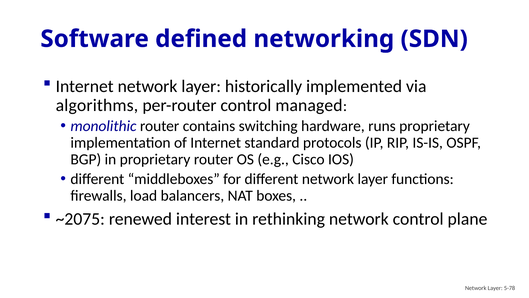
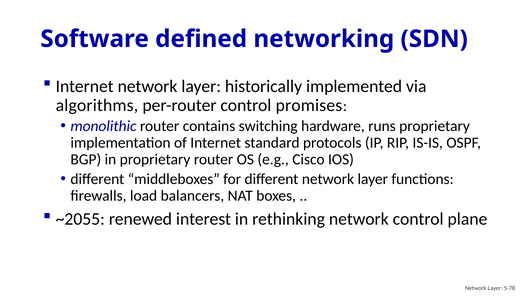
managed: managed -> promises
~2075: ~2075 -> ~2055
